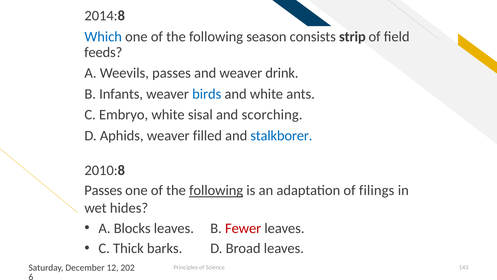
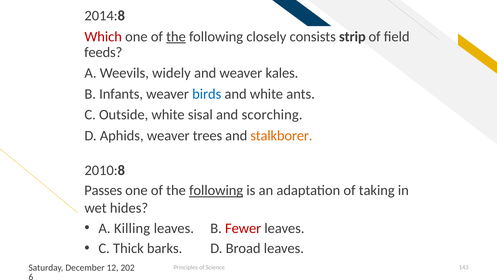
Which colour: blue -> red
the at (176, 37) underline: none -> present
season: season -> closely
Weevils passes: passes -> widely
drink: drink -> kales
Embryo: Embryo -> Outside
filled: filled -> trees
stalkborer colour: blue -> orange
filings: filings -> taking
Blocks: Blocks -> Killing
